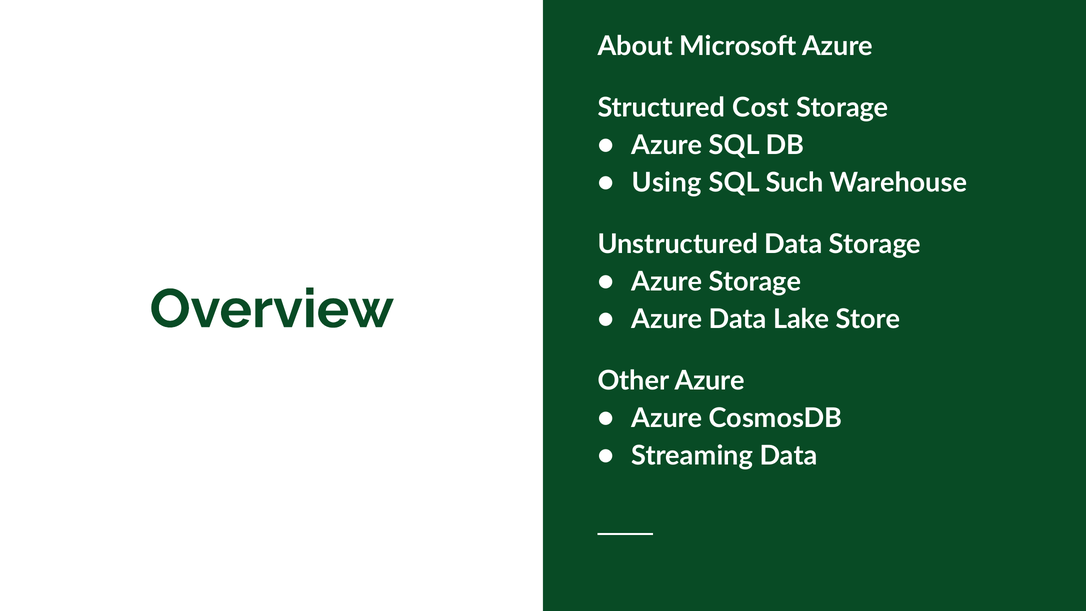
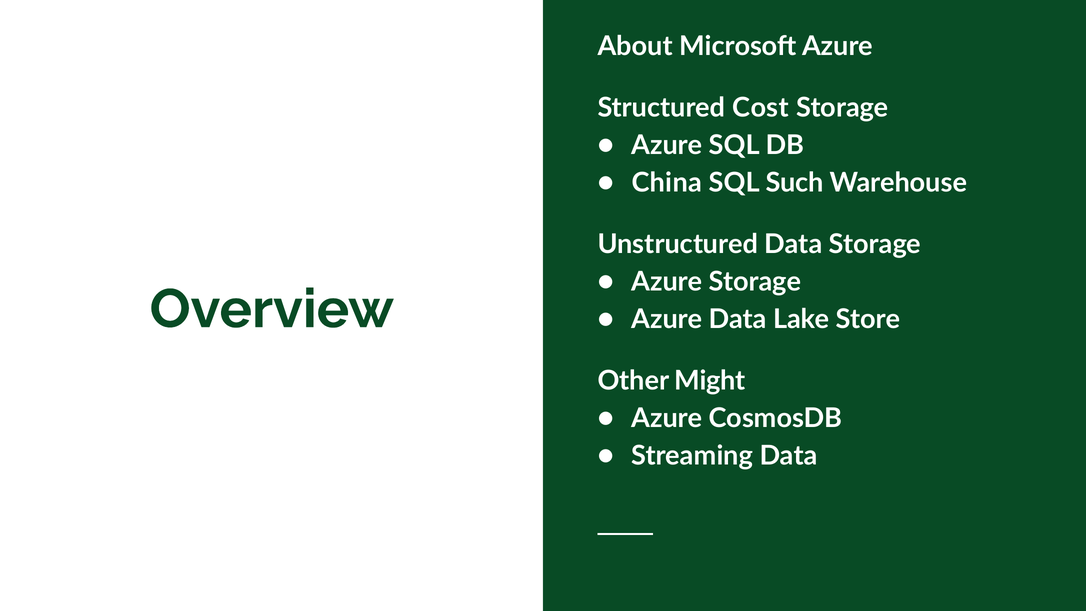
Using: Using -> China
Other Azure: Azure -> Might
